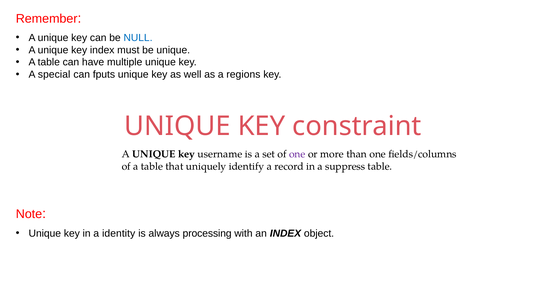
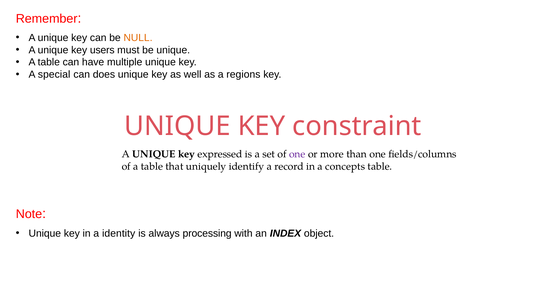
NULL colour: blue -> orange
key index: index -> users
fputs: fputs -> does
username: username -> expressed
suppress: suppress -> concepts
